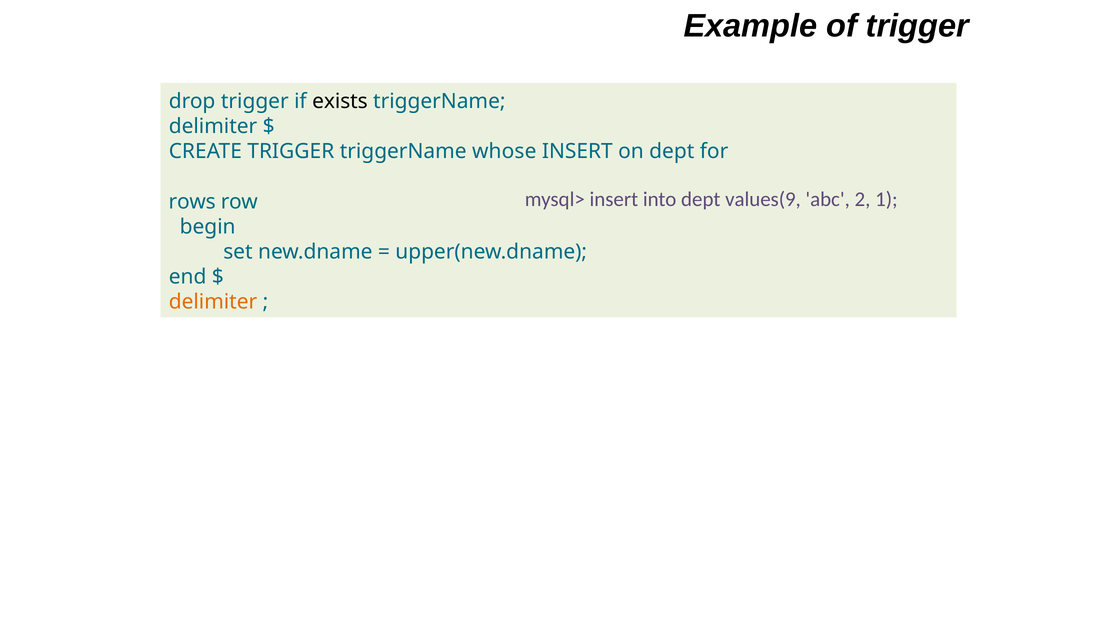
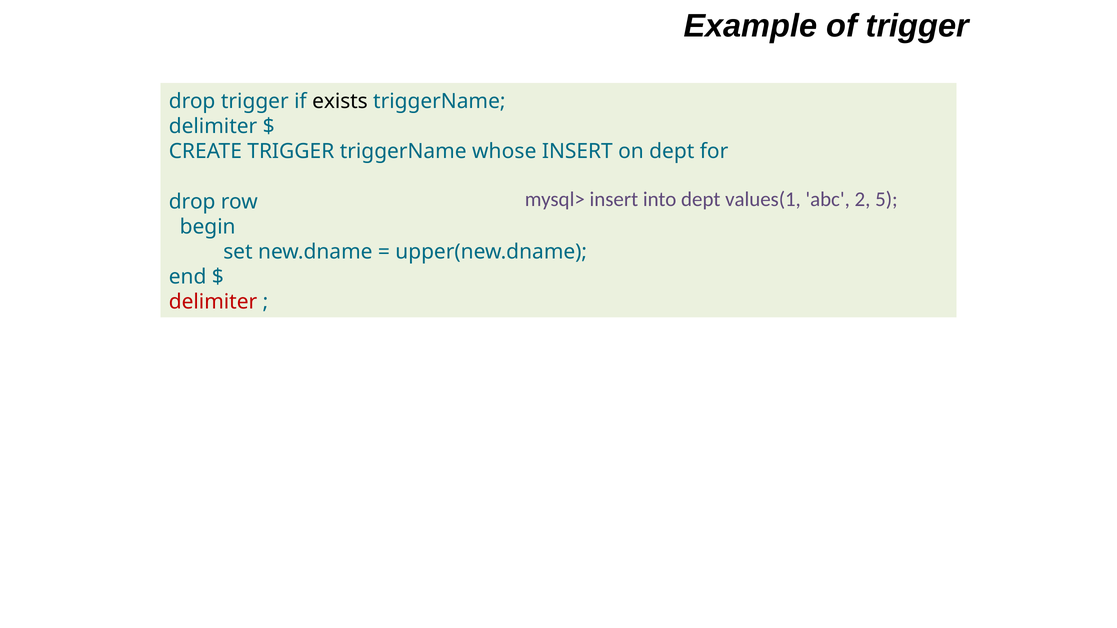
values(9: values(9 -> values(1
1: 1 -> 5
rows at (192, 202): rows -> drop
delimiter at (213, 302) colour: orange -> red
